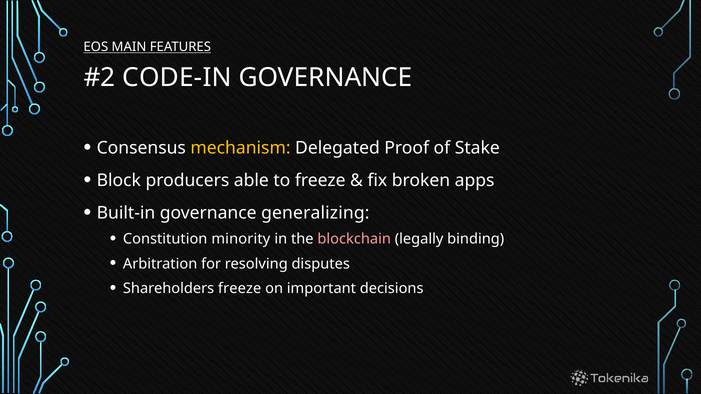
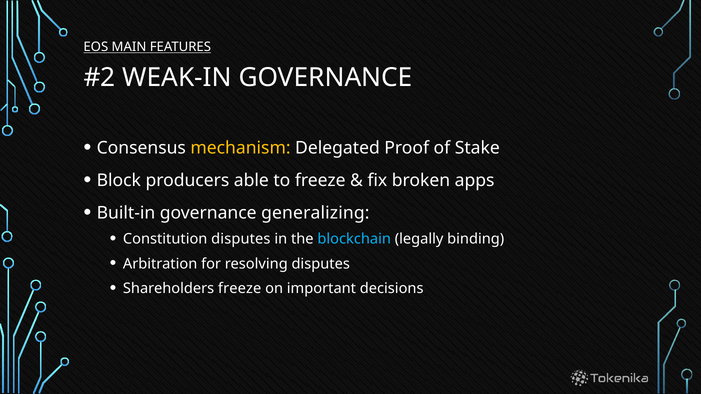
CODE-IN: CODE-IN -> WEAK-IN
Constitution minority: minority -> disputes
blockchain colour: pink -> light blue
